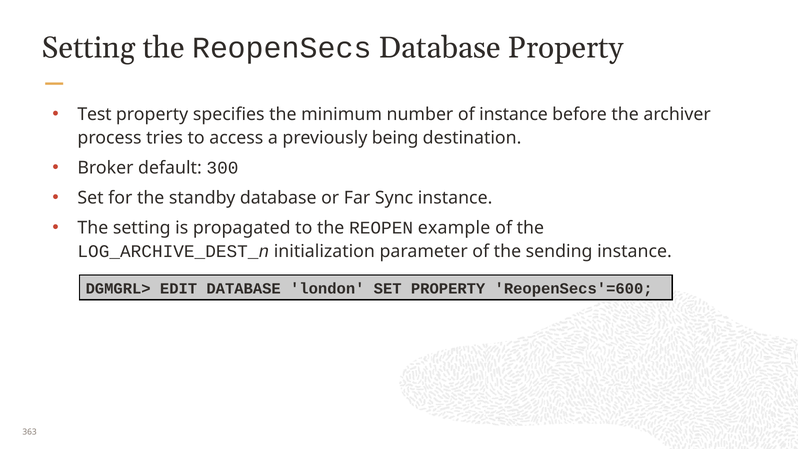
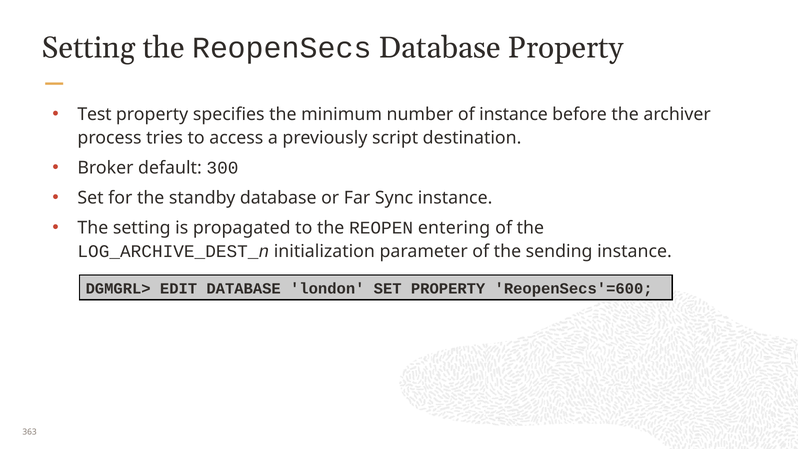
being: being -> script
example: example -> entering
